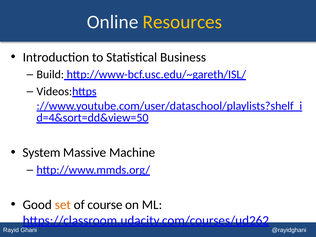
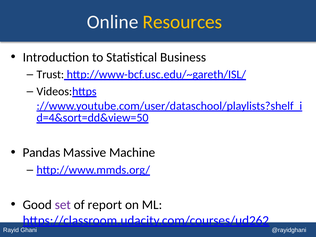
Build: Build -> Trust
System: System -> Pandas
set colour: orange -> purple
course: course -> report
